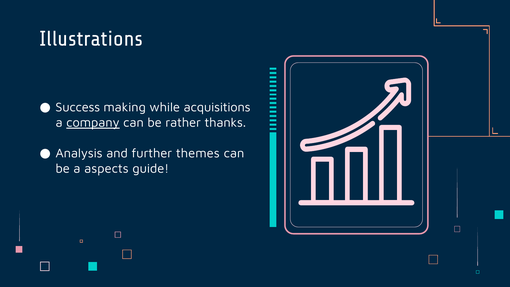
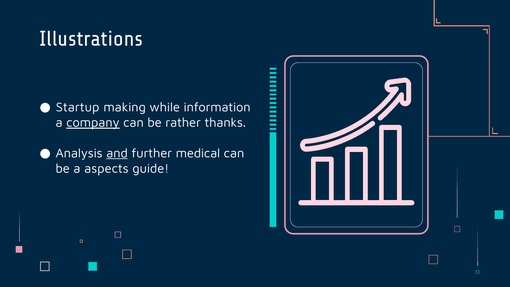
Success: Success -> Startup
acquisitions: acquisitions -> information
and underline: none -> present
themes: themes -> medical
